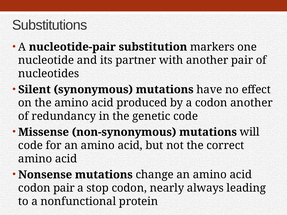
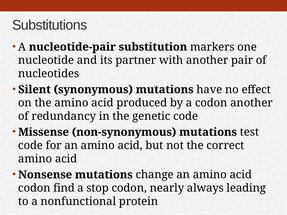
will: will -> test
codon pair: pair -> find
